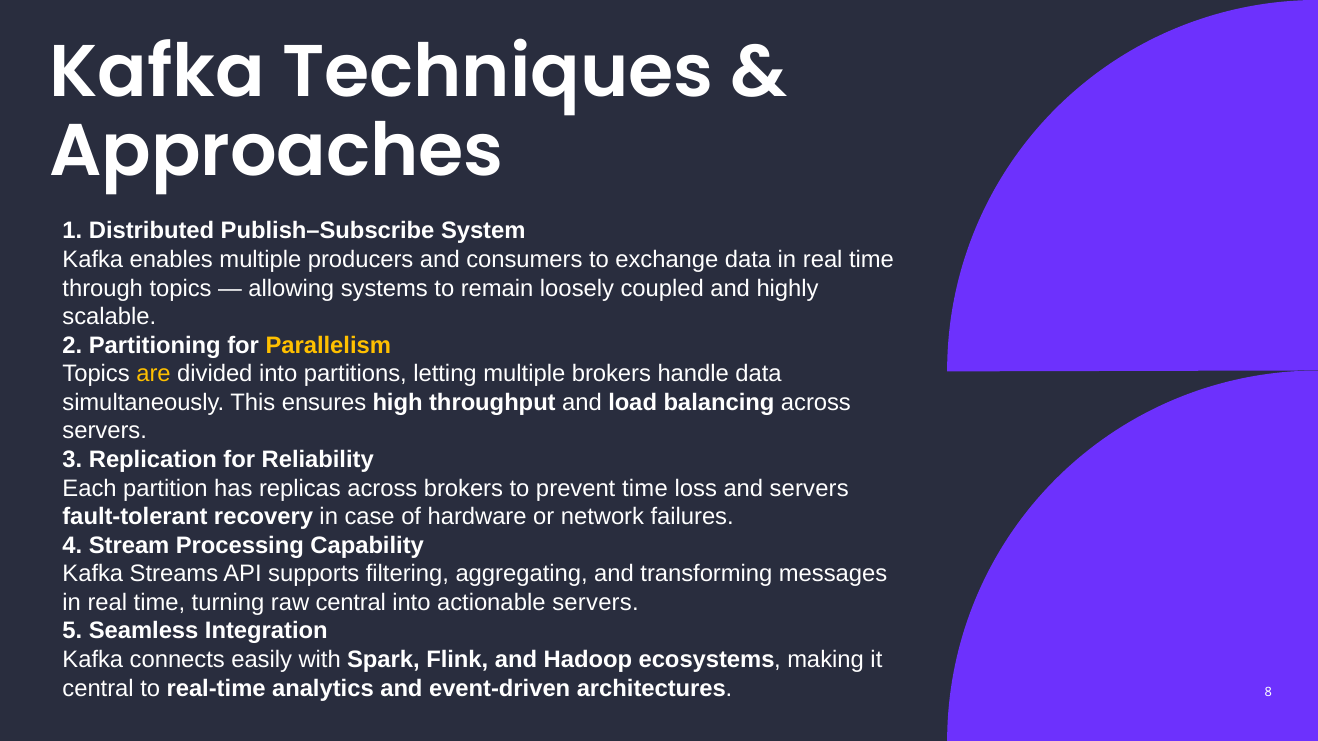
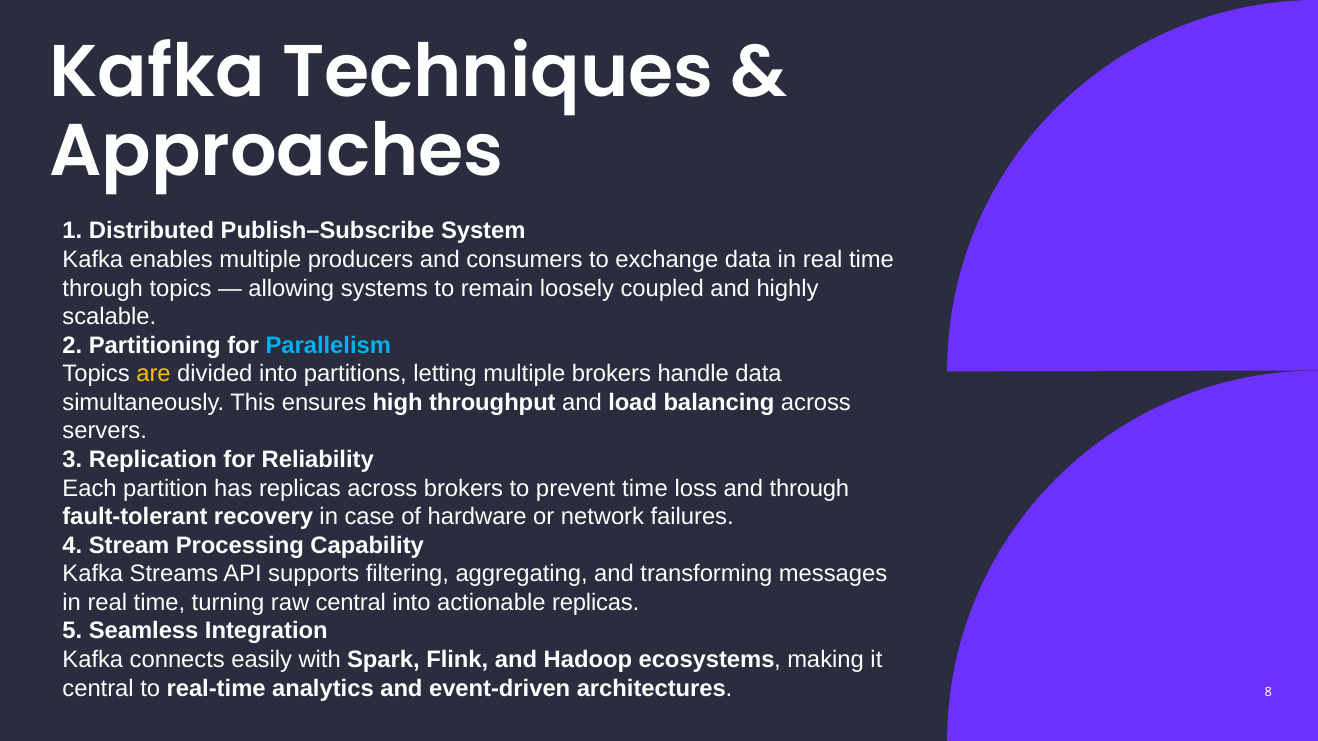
Parallelism colour: yellow -> light blue
and servers: servers -> through
actionable servers: servers -> replicas
